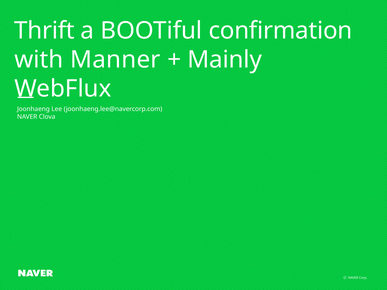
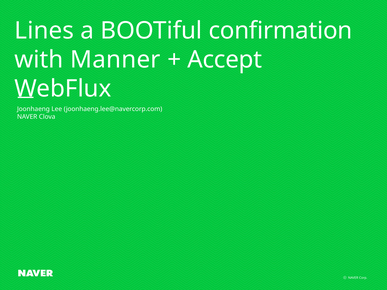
Thrift: Thrift -> Lines
Mainly: Mainly -> Accept
